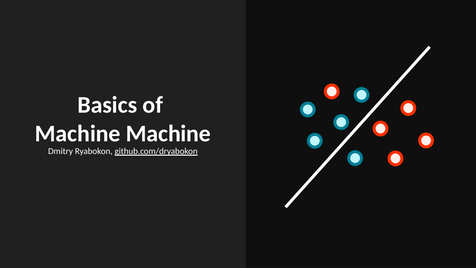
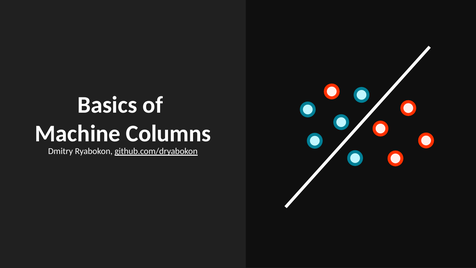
Machine Machine: Machine -> Columns
